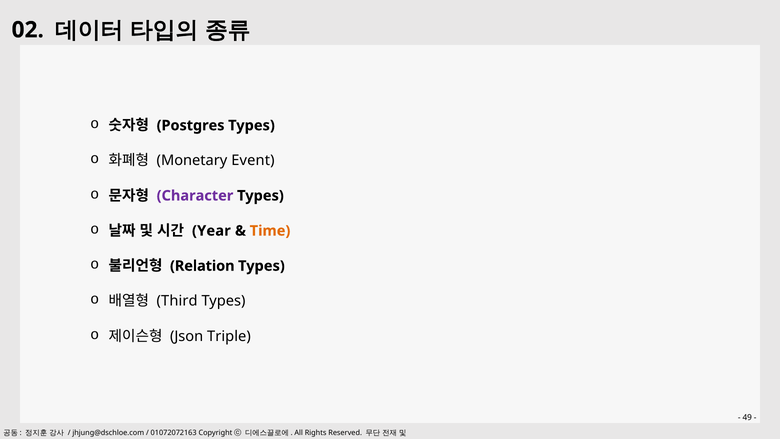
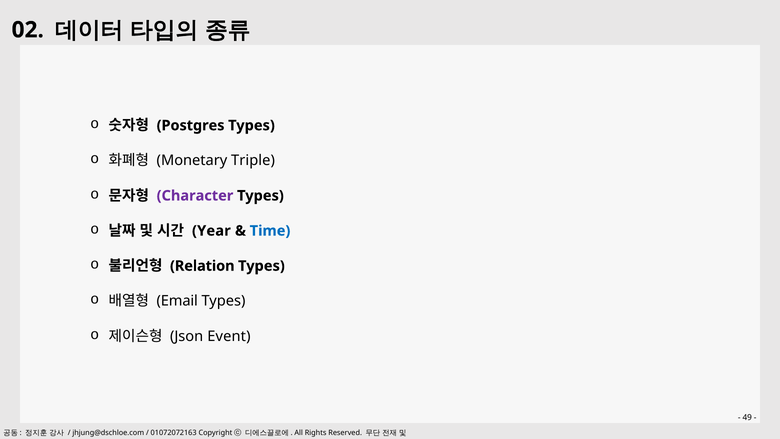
Event: Event -> Triple
Time colour: orange -> blue
Third: Third -> Email
Triple: Triple -> Event
